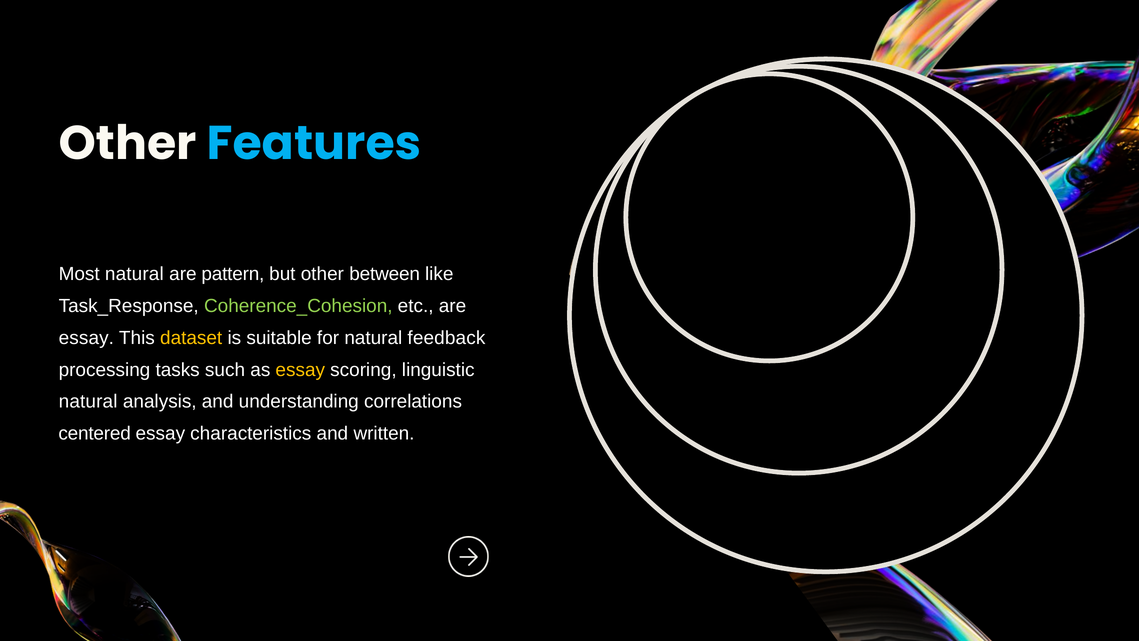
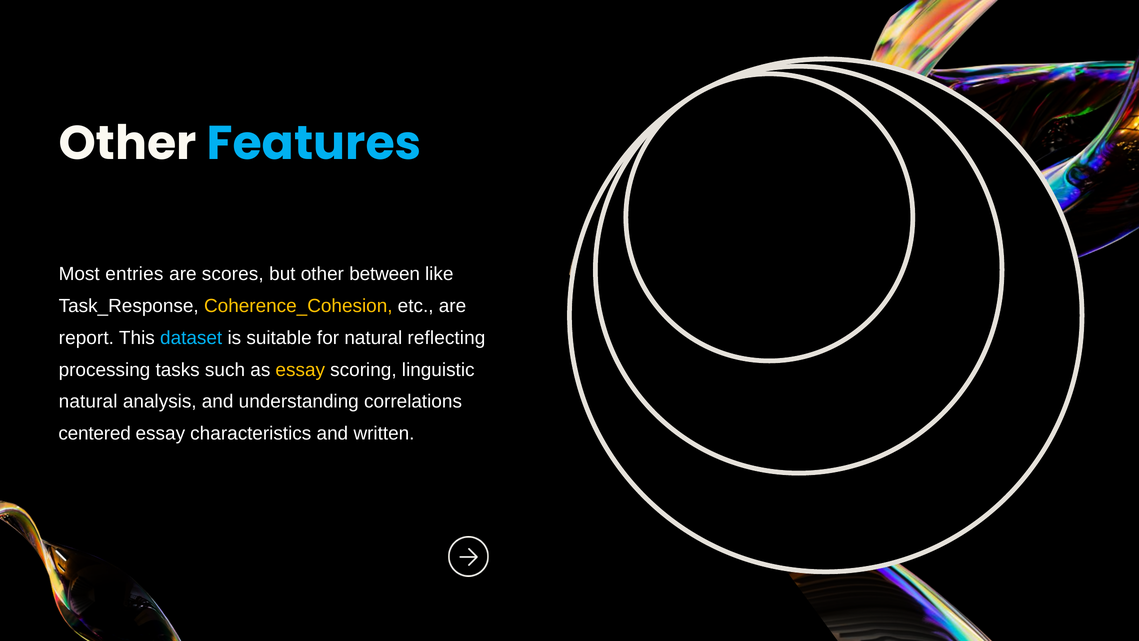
Most natural: natural -> entries
pattern: pattern -> scores
Coherence_Cohesion colour: light green -> yellow
essay at (86, 338): essay -> report
dataset colour: yellow -> light blue
feedback: feedback -> reflecting
